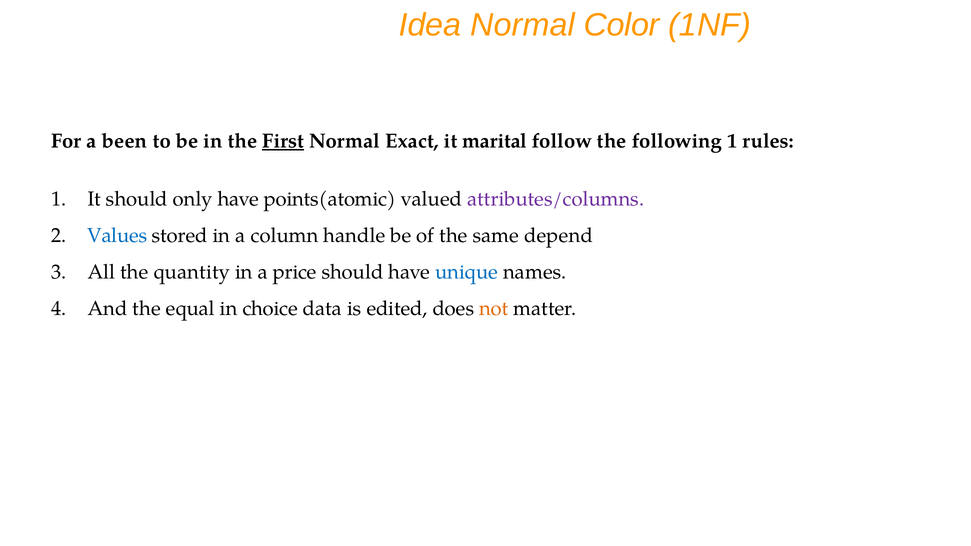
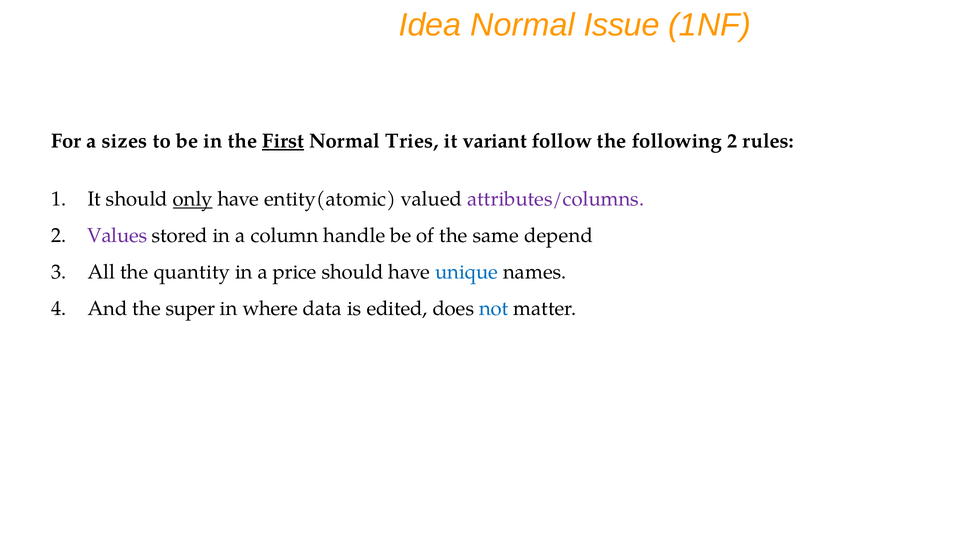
Color: Color -> Issue
been: been -> sizes
Exact: Exact -> Tries
marital: marital -> variant
following 1: 1 -> 2
only underline: none -> present
points(atomic: points(atomic -> entity(atomic
Values colour: blue -> purple
equal: equal -> super
choice: choice -> where
not colour: orange -> blue
